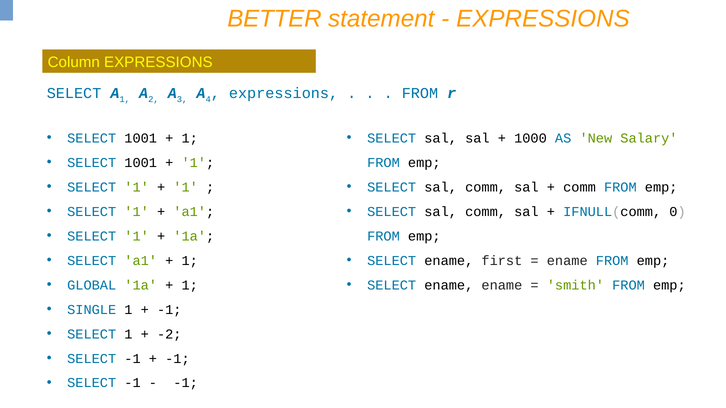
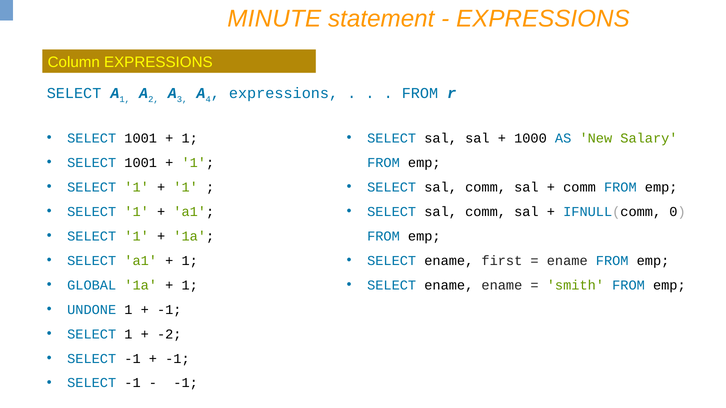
BETTER: BETTER -> MINUTE
SINGLE: SINGLE -> UNDONE
